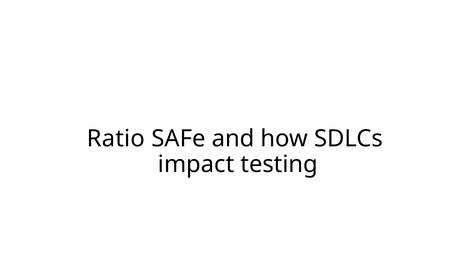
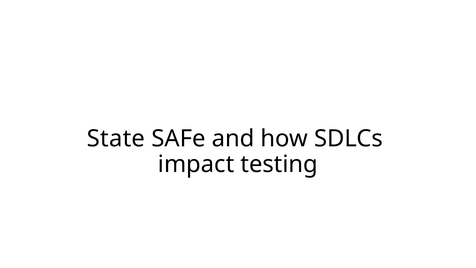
Ratio: Ratio -> State
